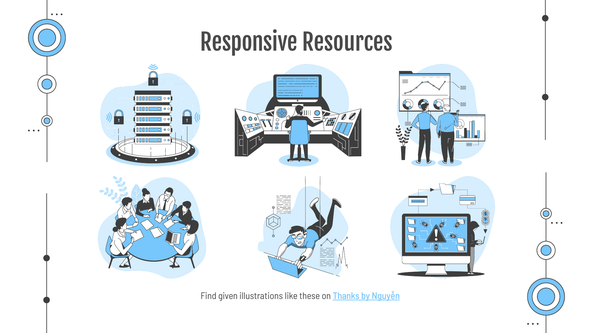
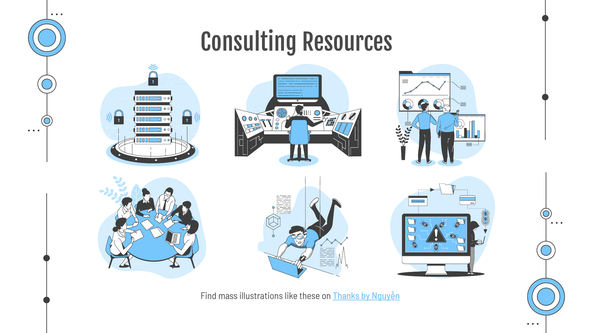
Responsive: Responsive -> Consulting
given: given -> mass
